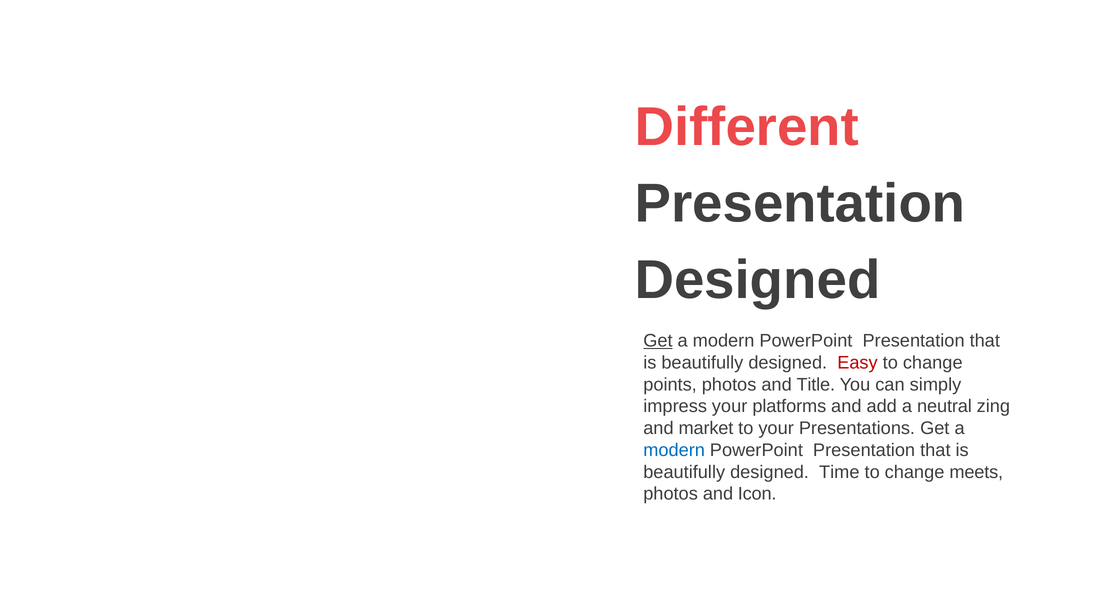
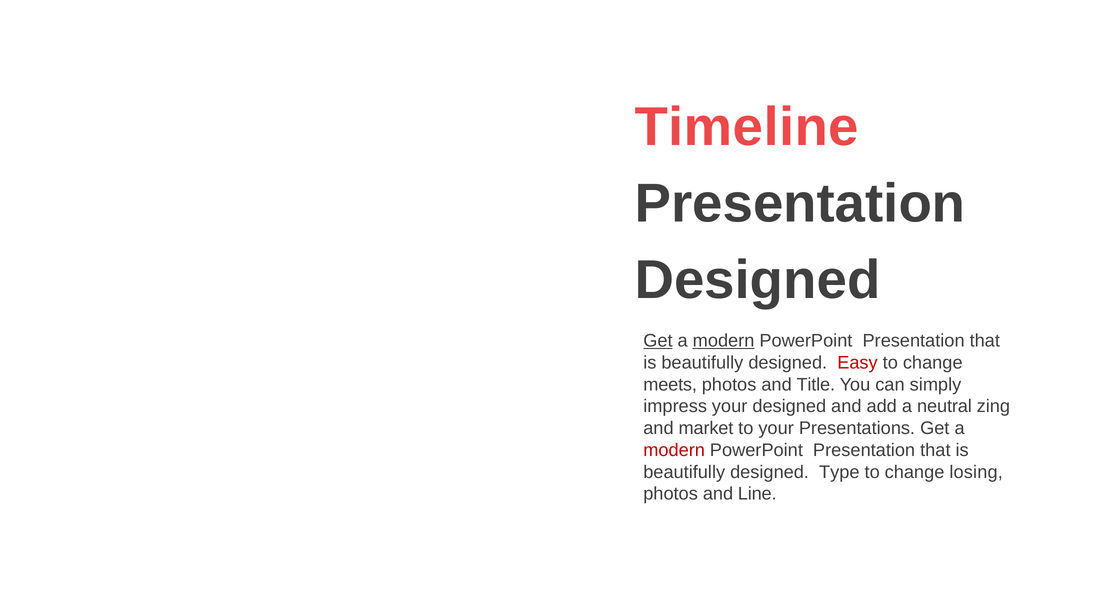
Different: Different -> Timeline
modern at (724, 341) underline: none -> present
points: points -> meets
your platforms: platforms -> designed
modern at (674, 450) colour: blue -> red
Time: Time -> Type
meets: meets -> losing
Icon: Icon -> Line
